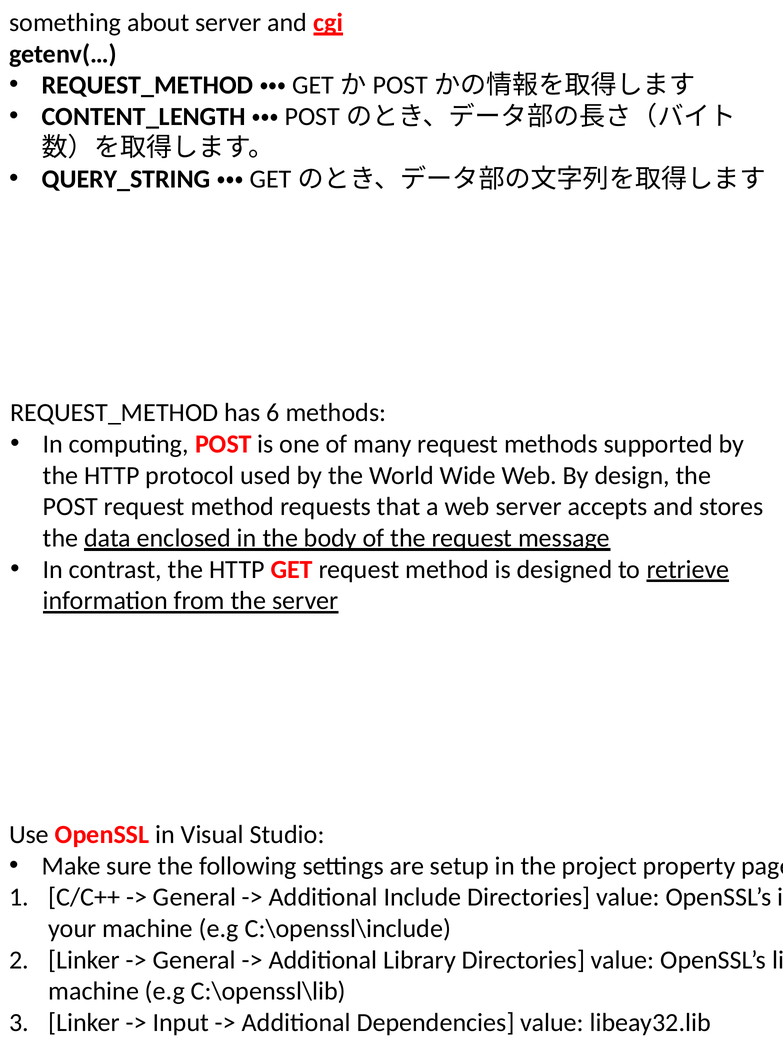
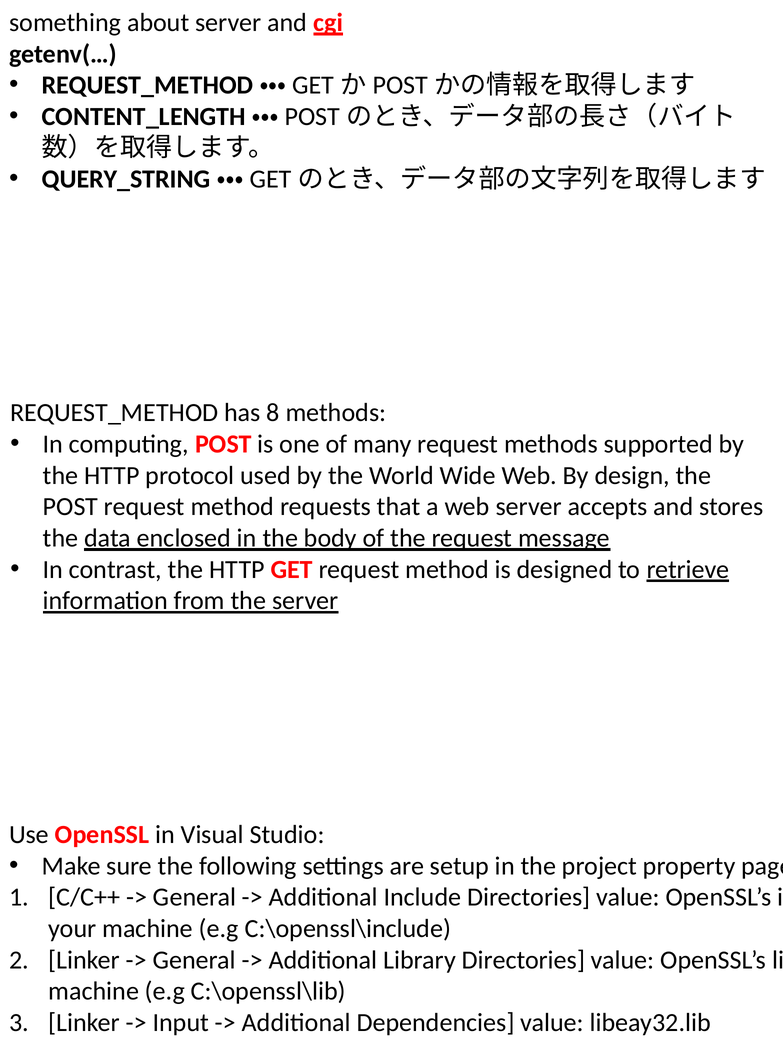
6: 6 -> 8
